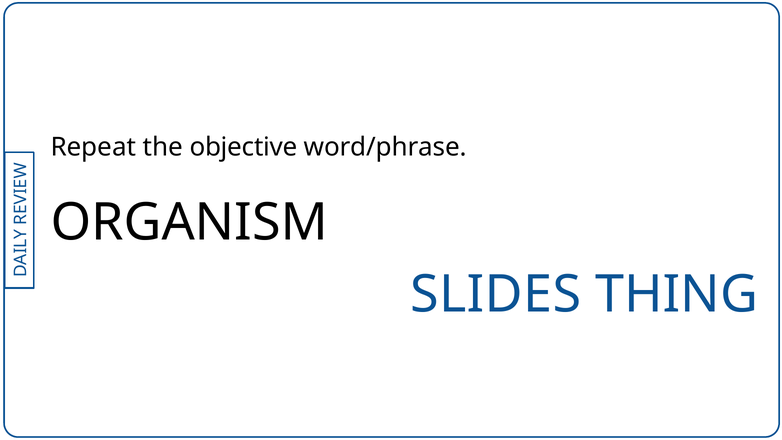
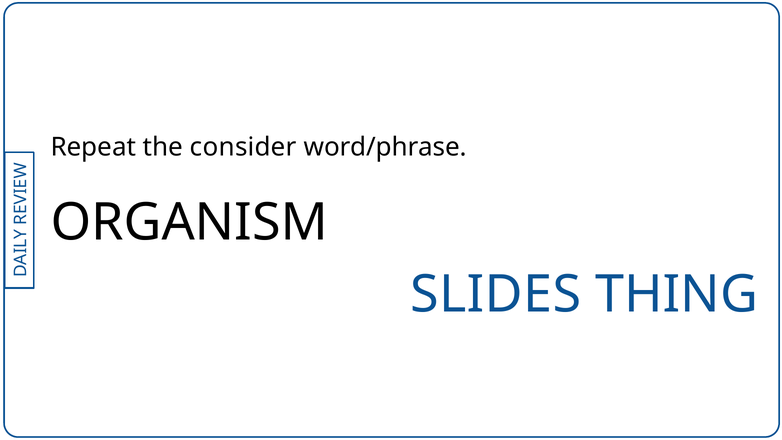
objective: objective -> consider
